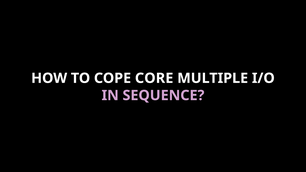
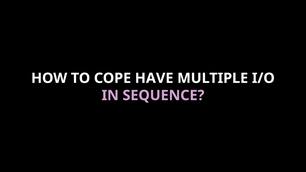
CORE: CORE -> HAVE
